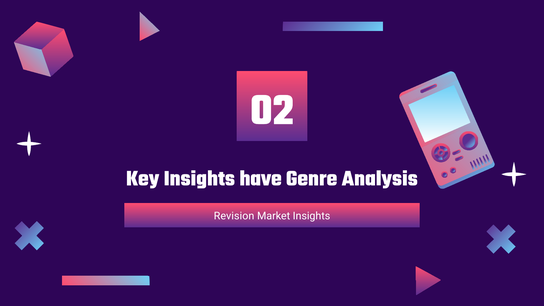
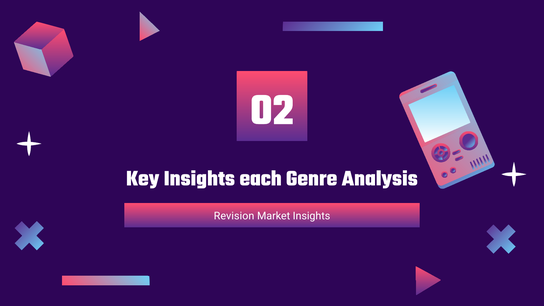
have: have -> each
